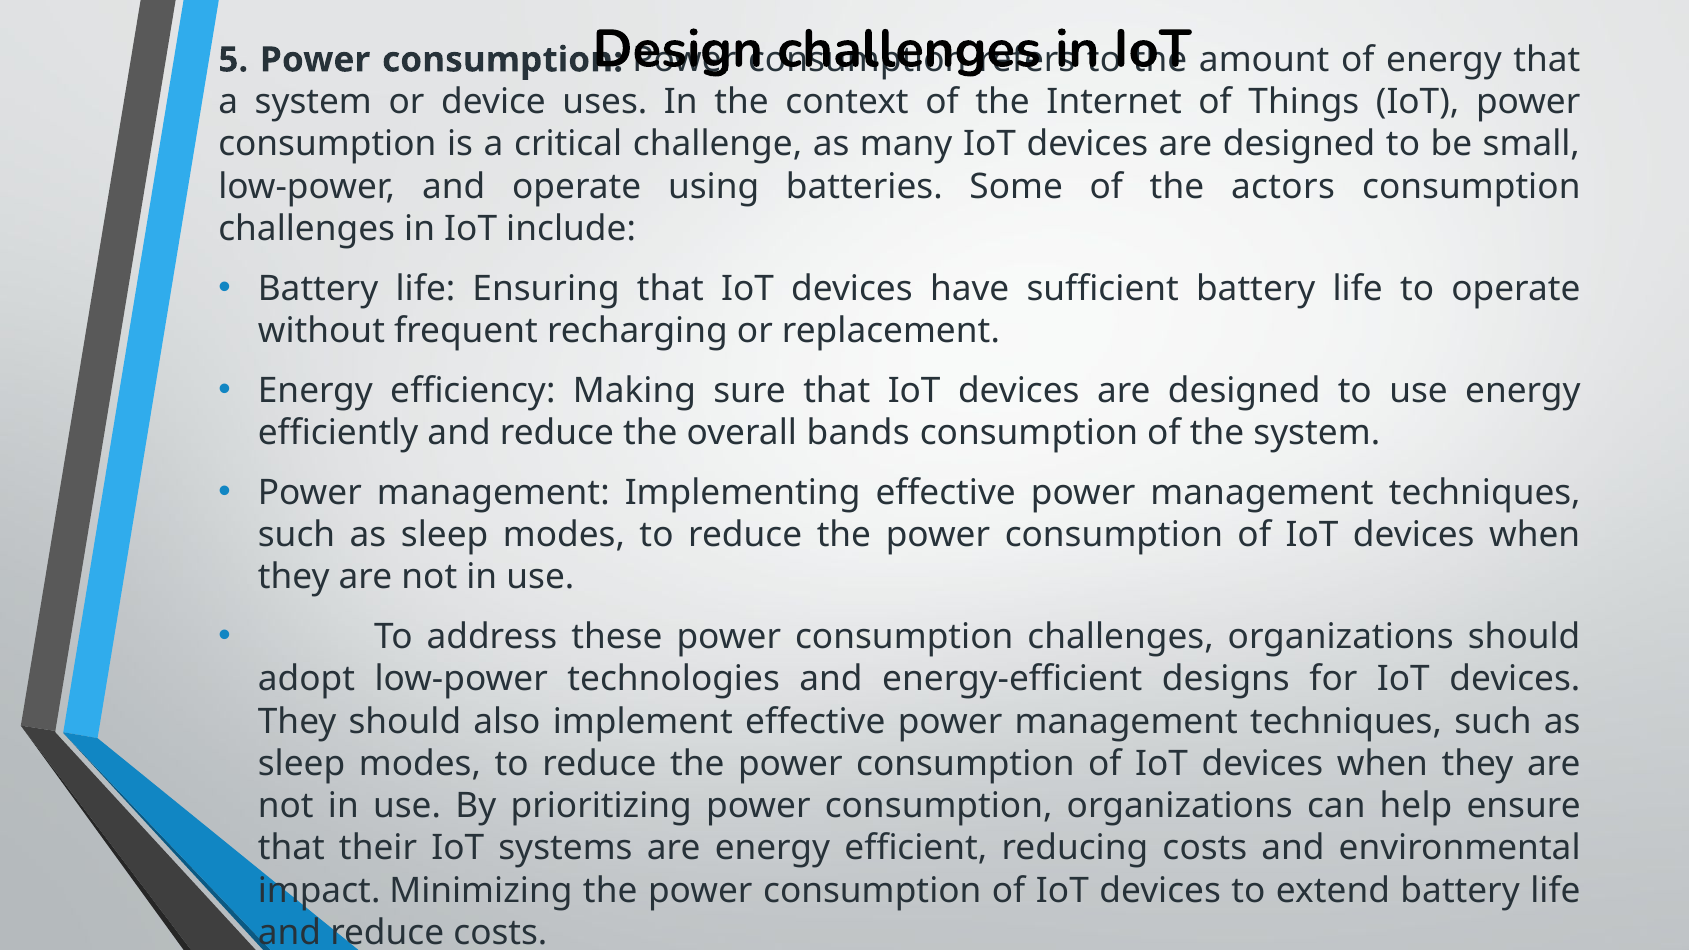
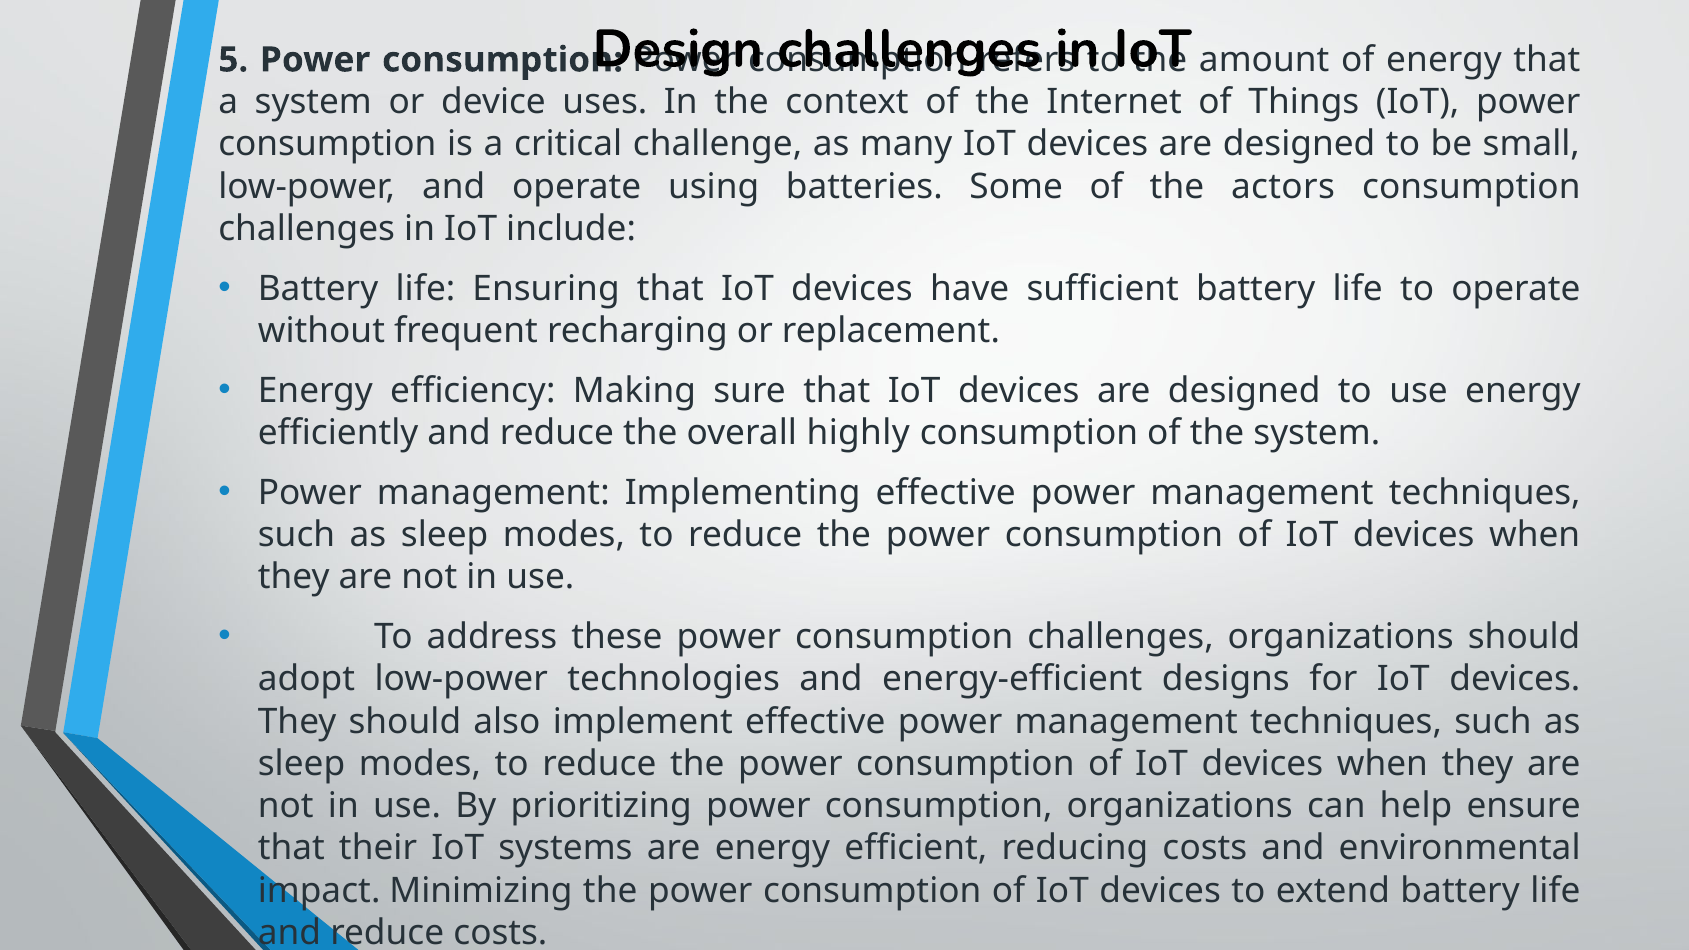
bands: bands -> highly
